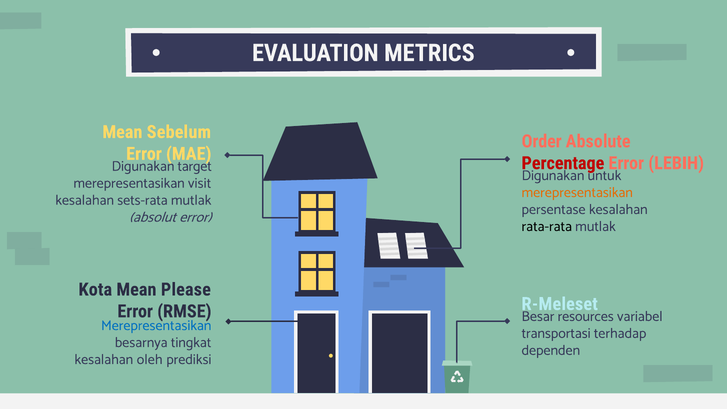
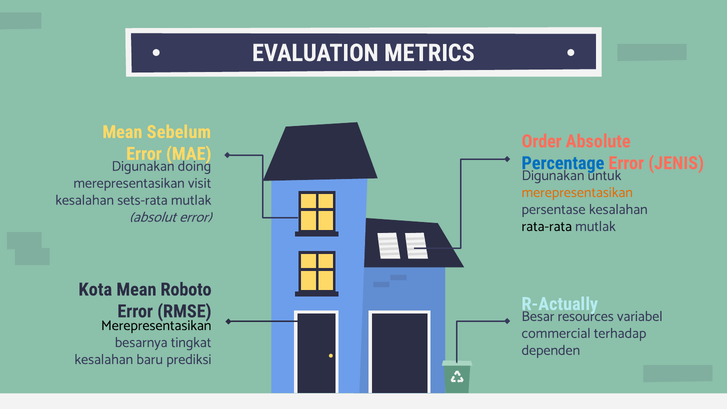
Percentage colour: red -> blue
LEBIH: LEBIH -> JENIS
target: target -> doing
Please: Please -> Roboto
R-Meleset: R-Meleset -> R-Actually
Merepresentasikan at (156, 325) colour: blue -> black
transportasi: transportasi -> commercial
oleh: oleh -> baru
